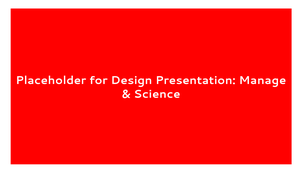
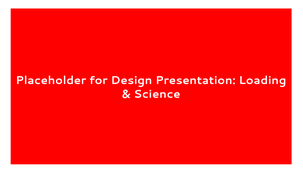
Manage: Manage -> Loading
